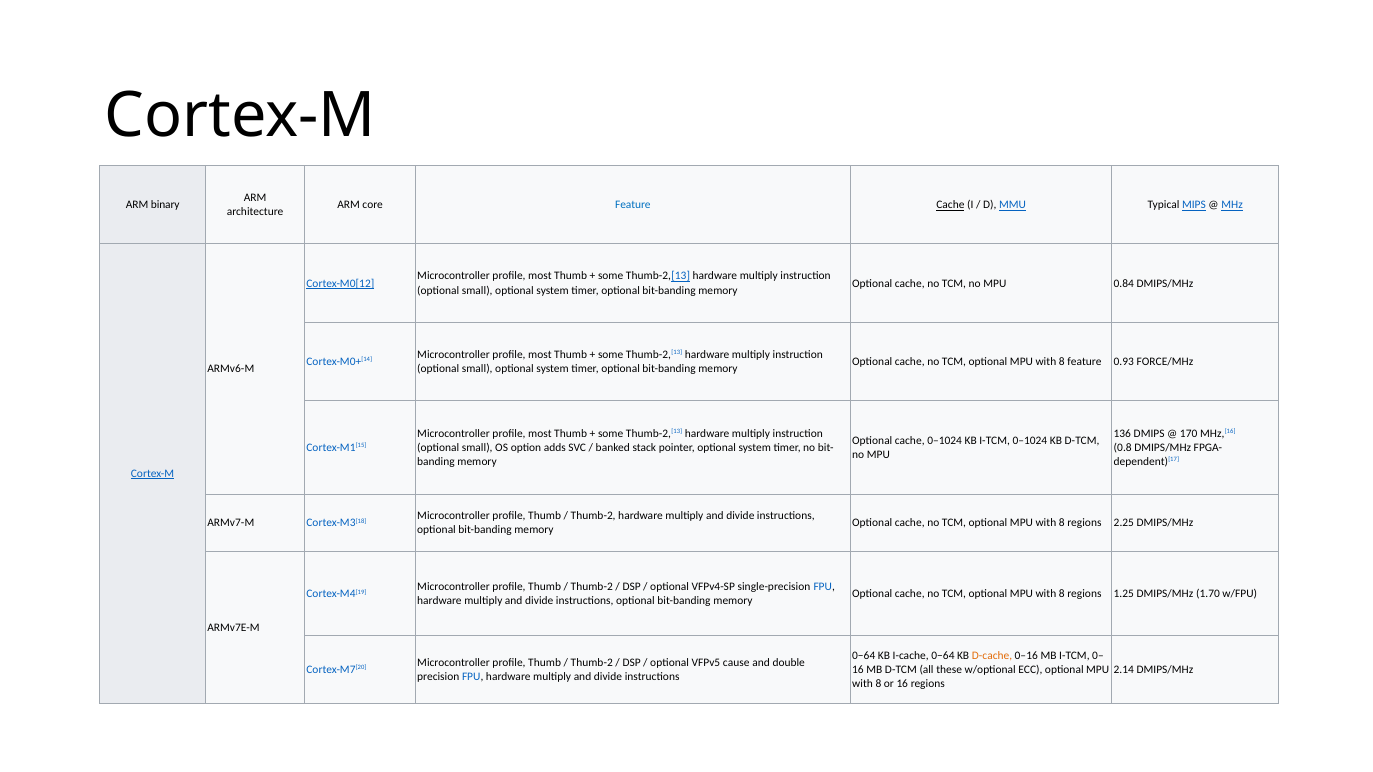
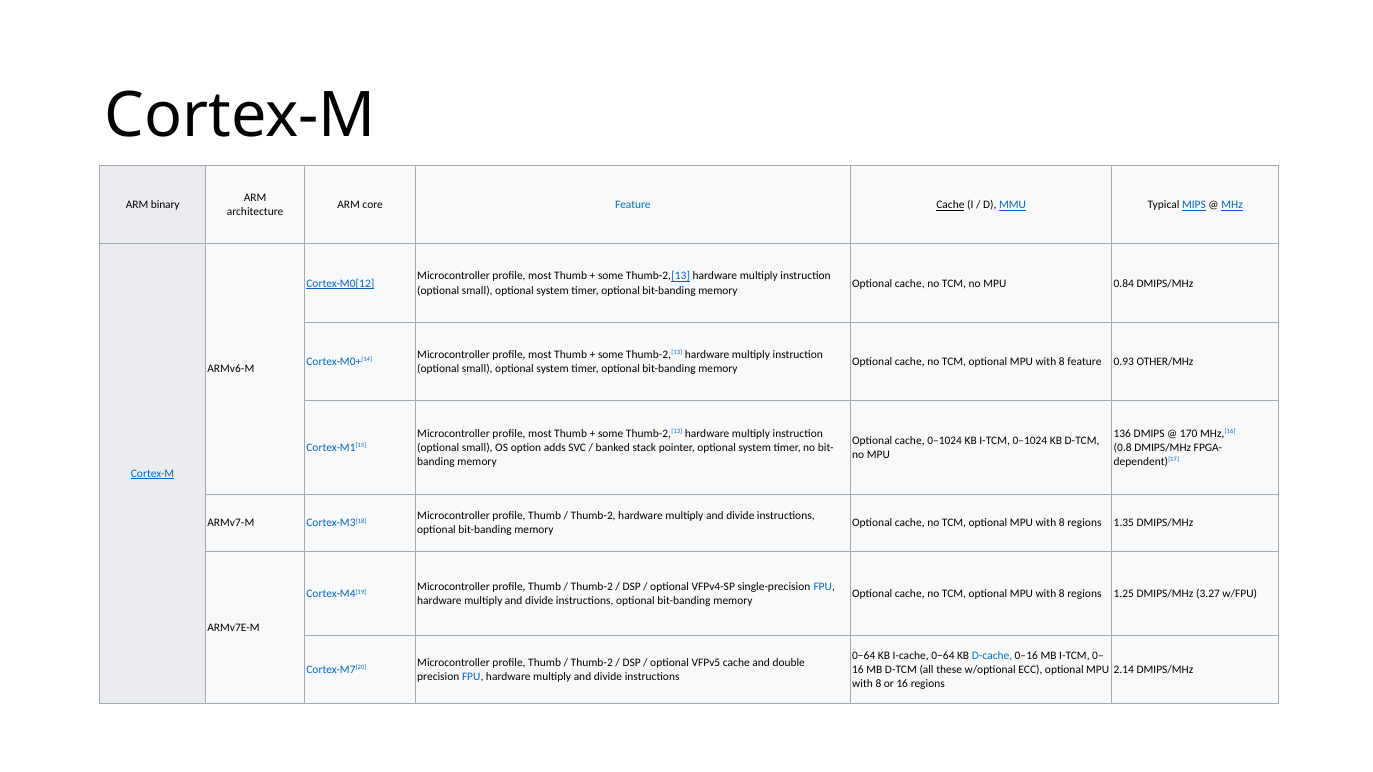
FORCE/MHz: FORCE/MHz -> OTHER/MHz
2.25: 2.25 -> 1.35
1.70: 1.70 -> 3.27
D-cache colour: orange -> blue
VFPv5 cause: cause -> cache
